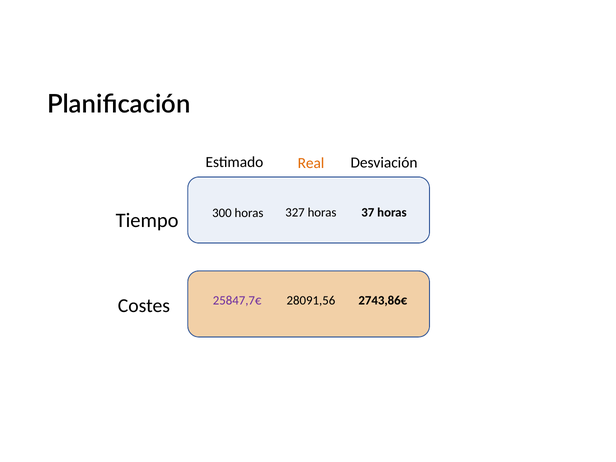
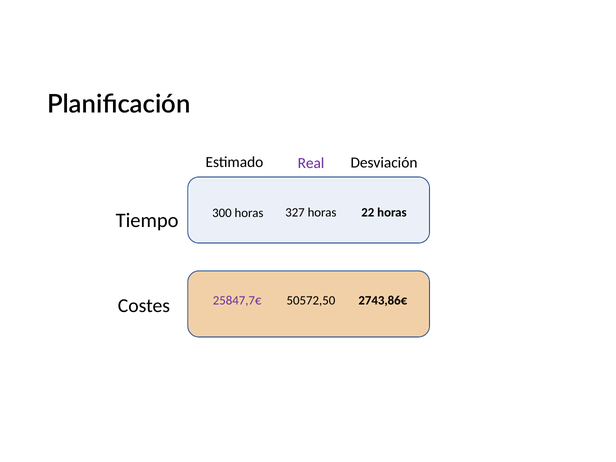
Real colour: orange -> purple
37: 37 -> 22
28091,56: 28091,56 -> 50572,50
